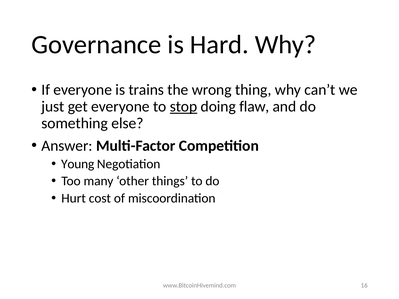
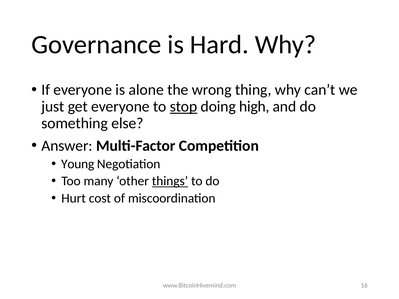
trains: trains -> alone
flaw: flaw -> high
things underline: none -> present
